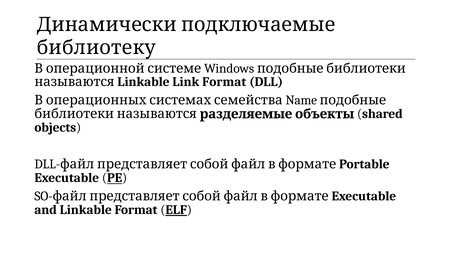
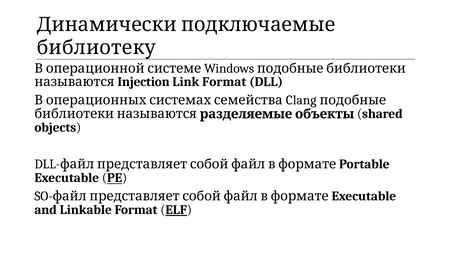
называются Linkable: Linkable -> Injection
Name: Name -> Clang
